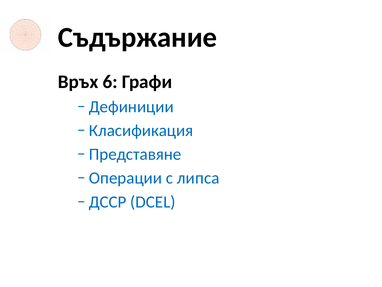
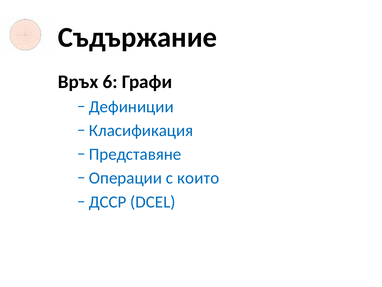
липса: липса -> които
